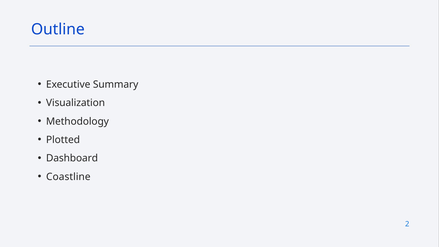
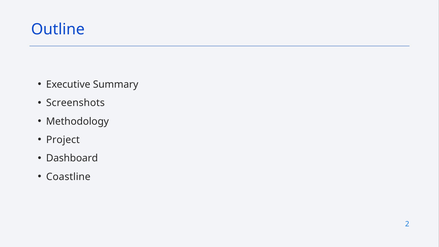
Visualization: Visualization -> Screenshots
Plotted: Plotted -> Project
